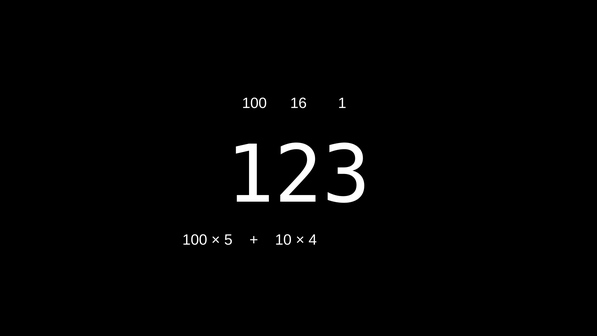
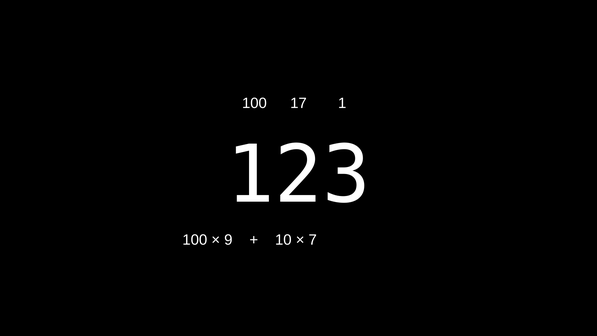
16: 16 -> 17
5: 5 -> 9
4: 4 -> 7
